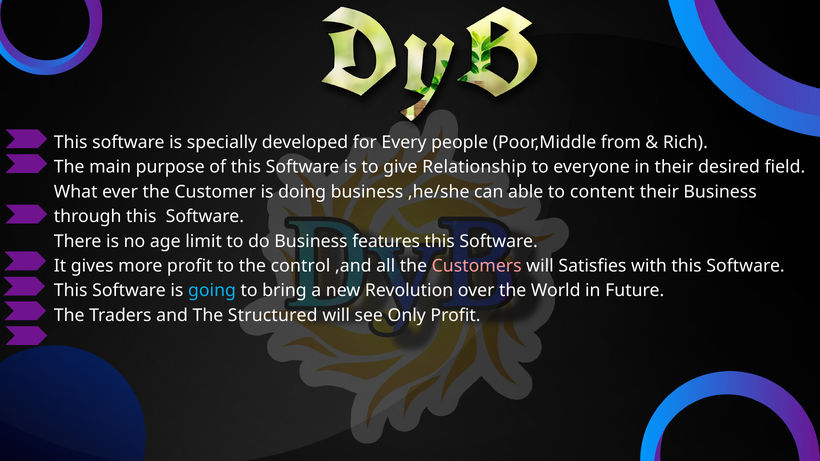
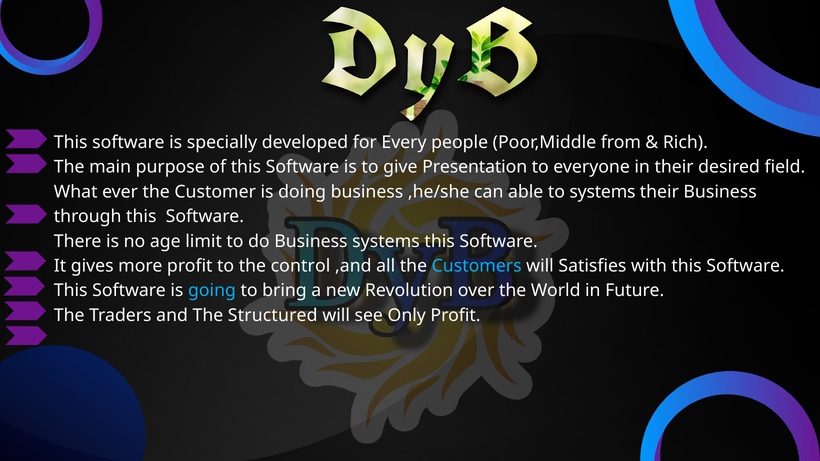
Relationship: Relationship -> Presentation
to content: content -> systems
Business features: features -> systems
Customers colour: pink -> light blue
